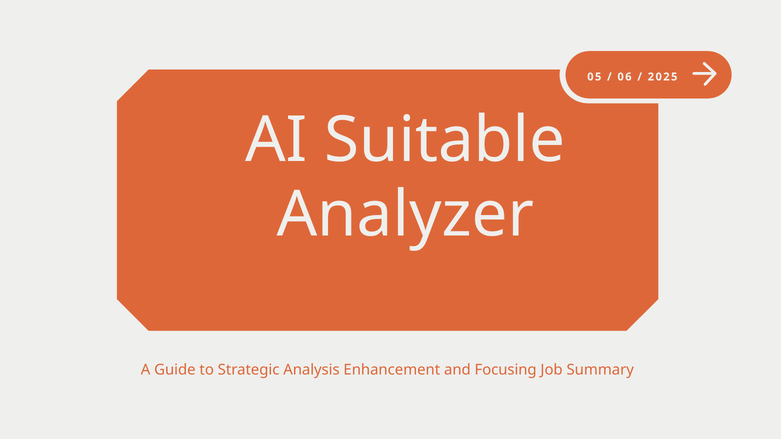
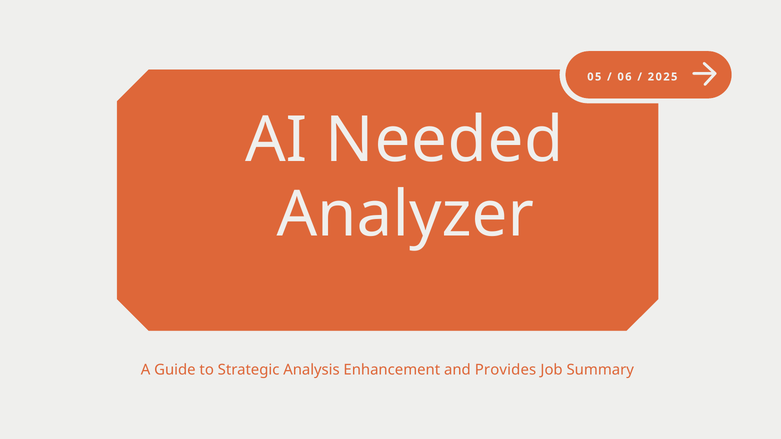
Suitable: Suitable -> Needed
Focusing: Focusing -> Provides
